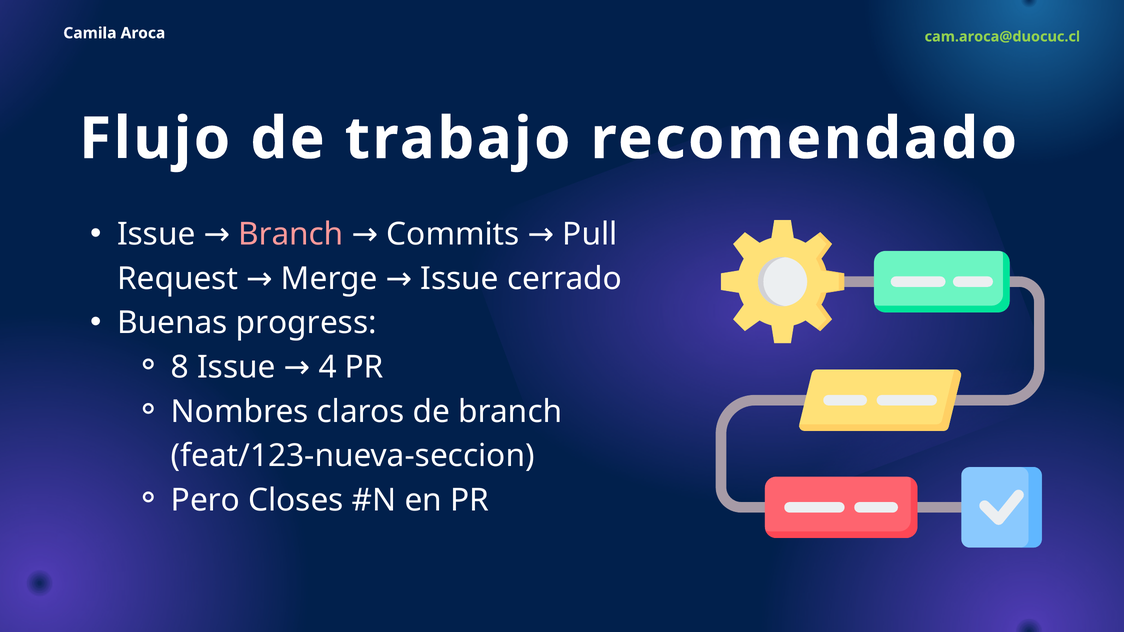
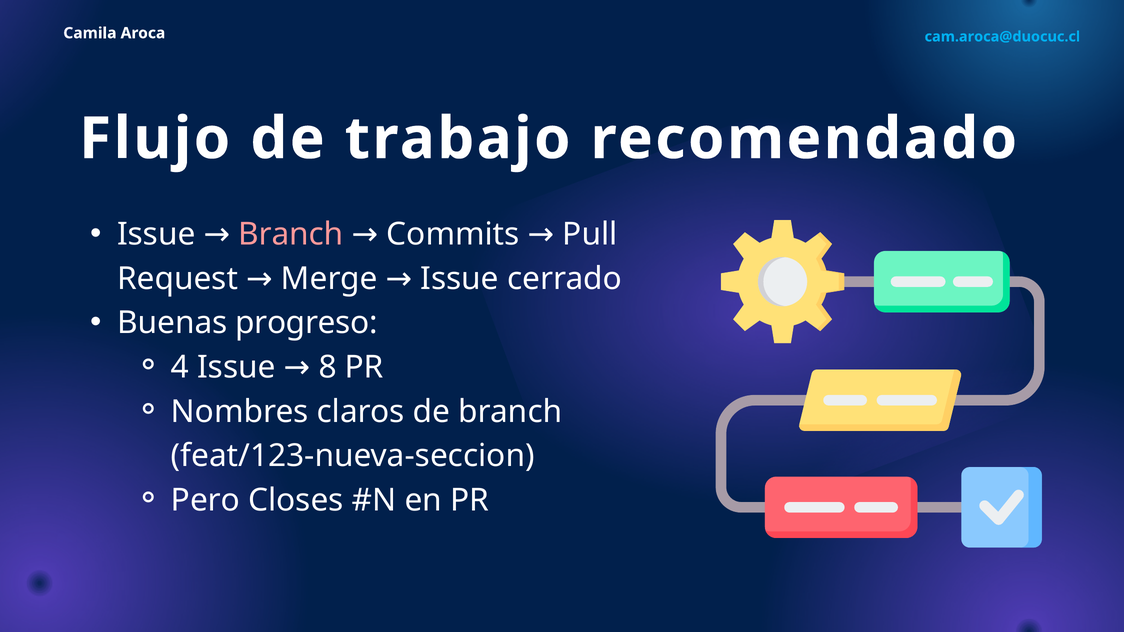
cam.aroca@duocuc.cl colour: light green -> light blue
progress: progress -> progreso
8: 8 -> 4
4: 4 -> 8
